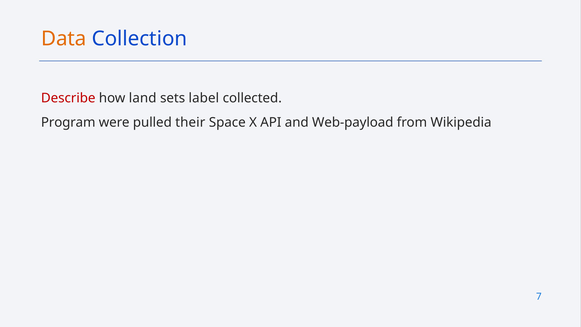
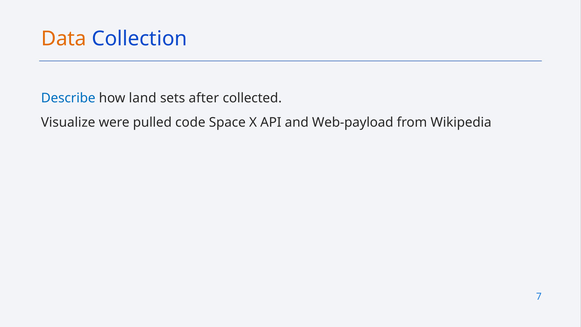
Describe colour: red -> blue
label: label -> after
Program: Program -> Visualize
their: their -> code
